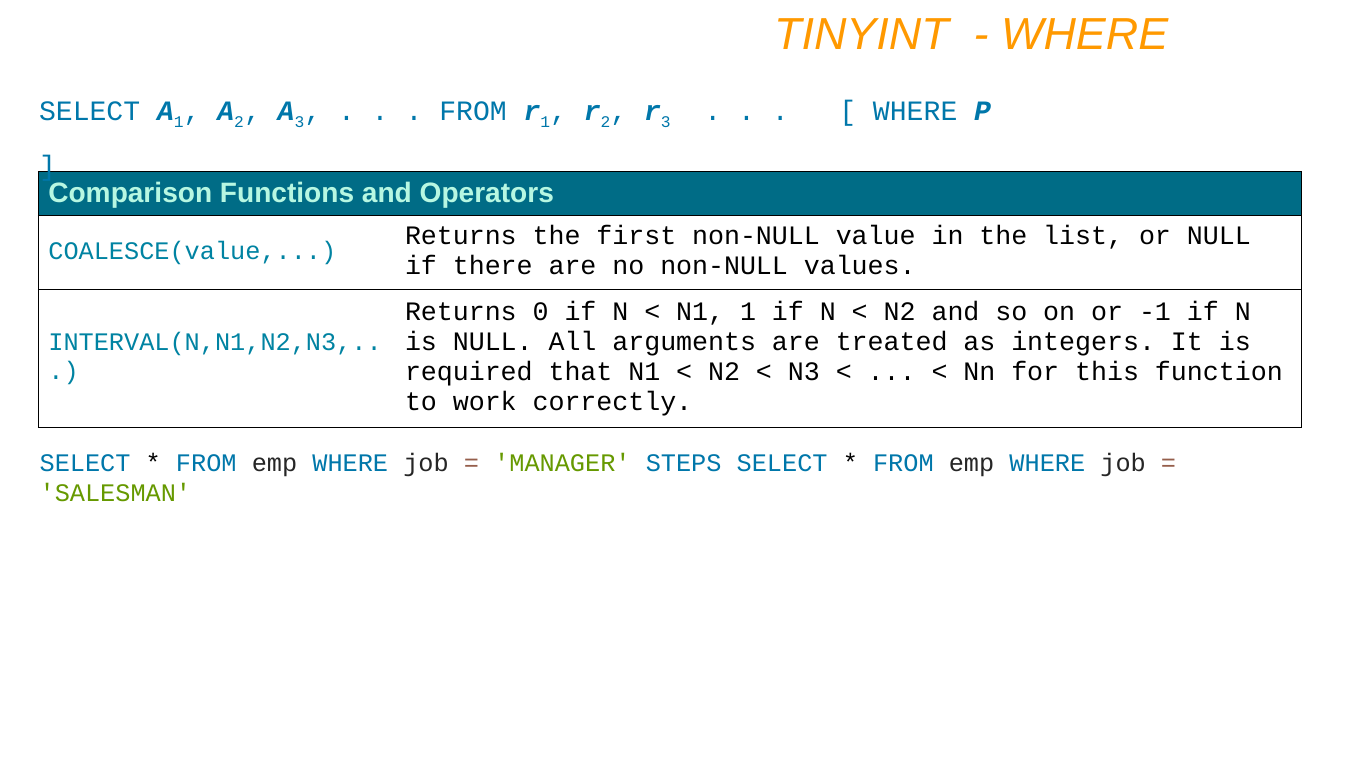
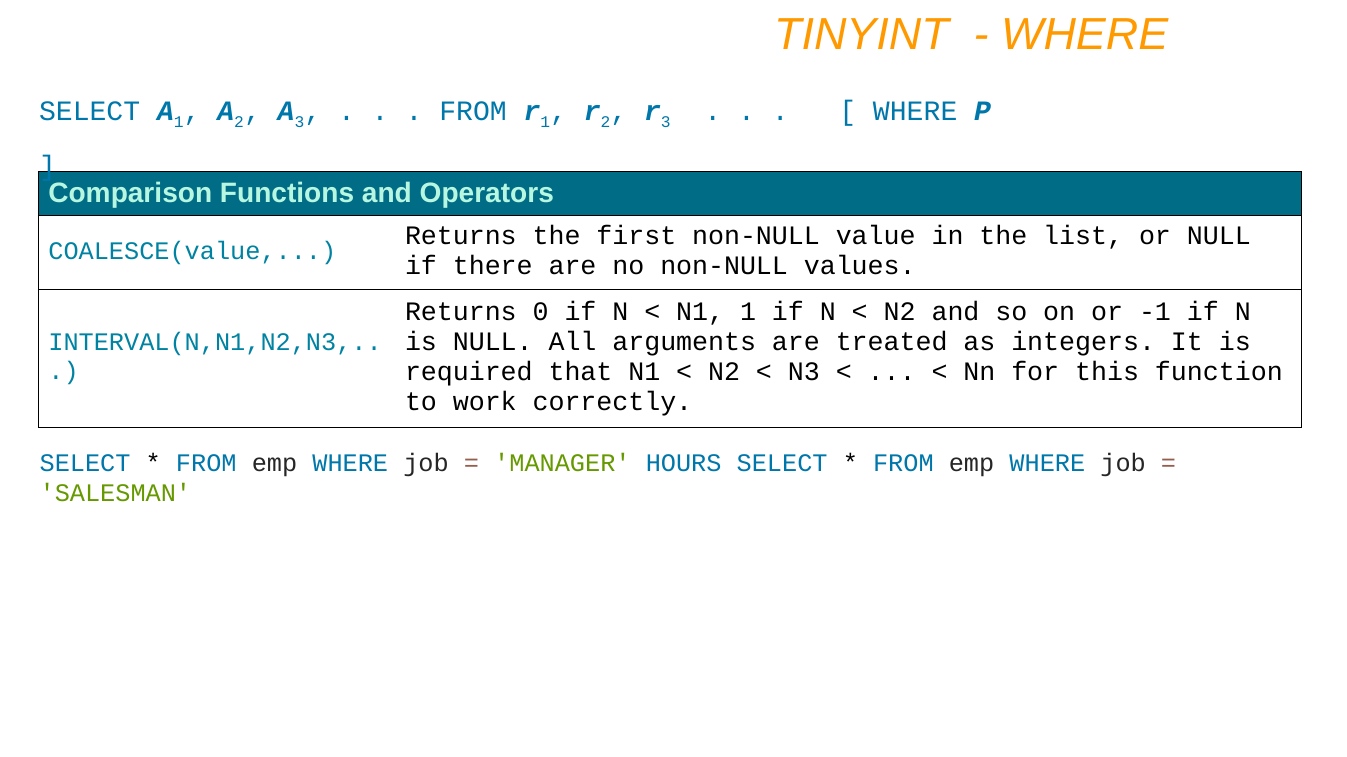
STEPS: STEPS -> HOURS
